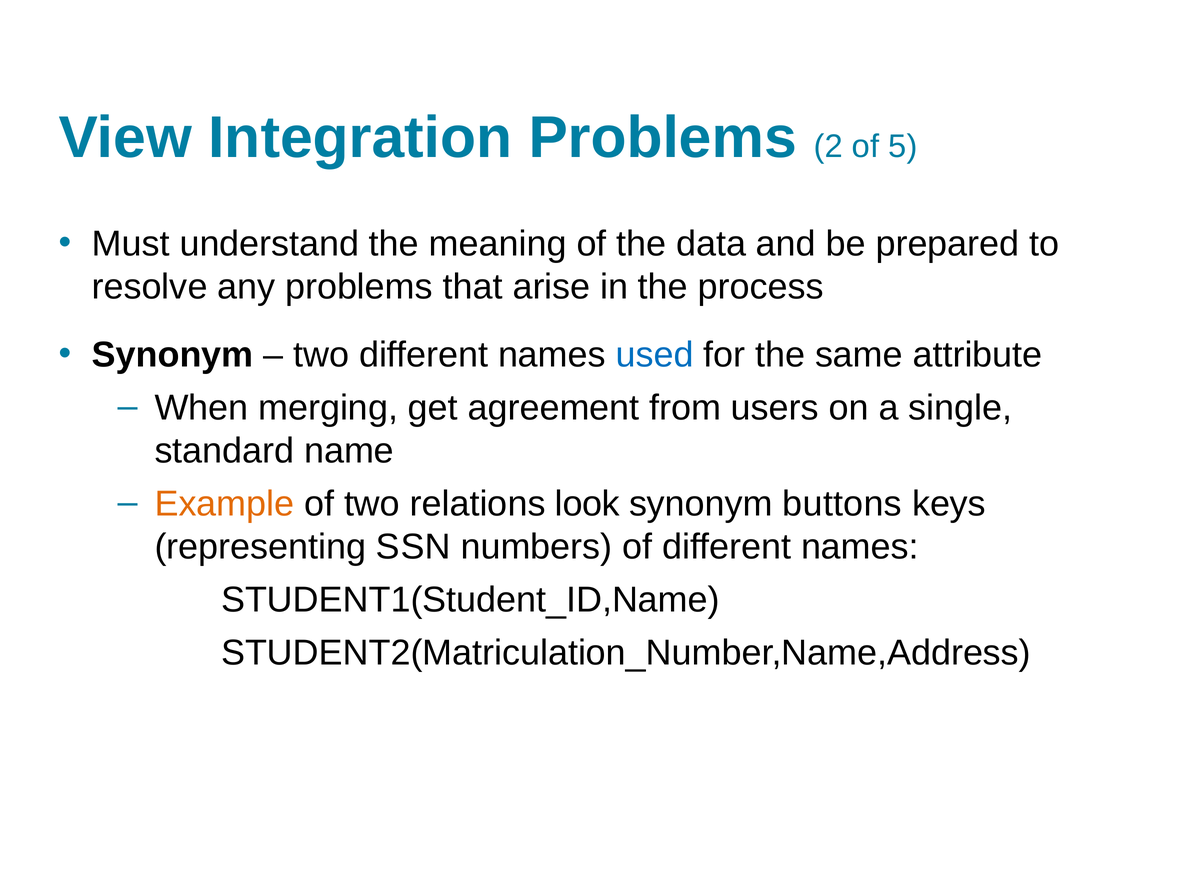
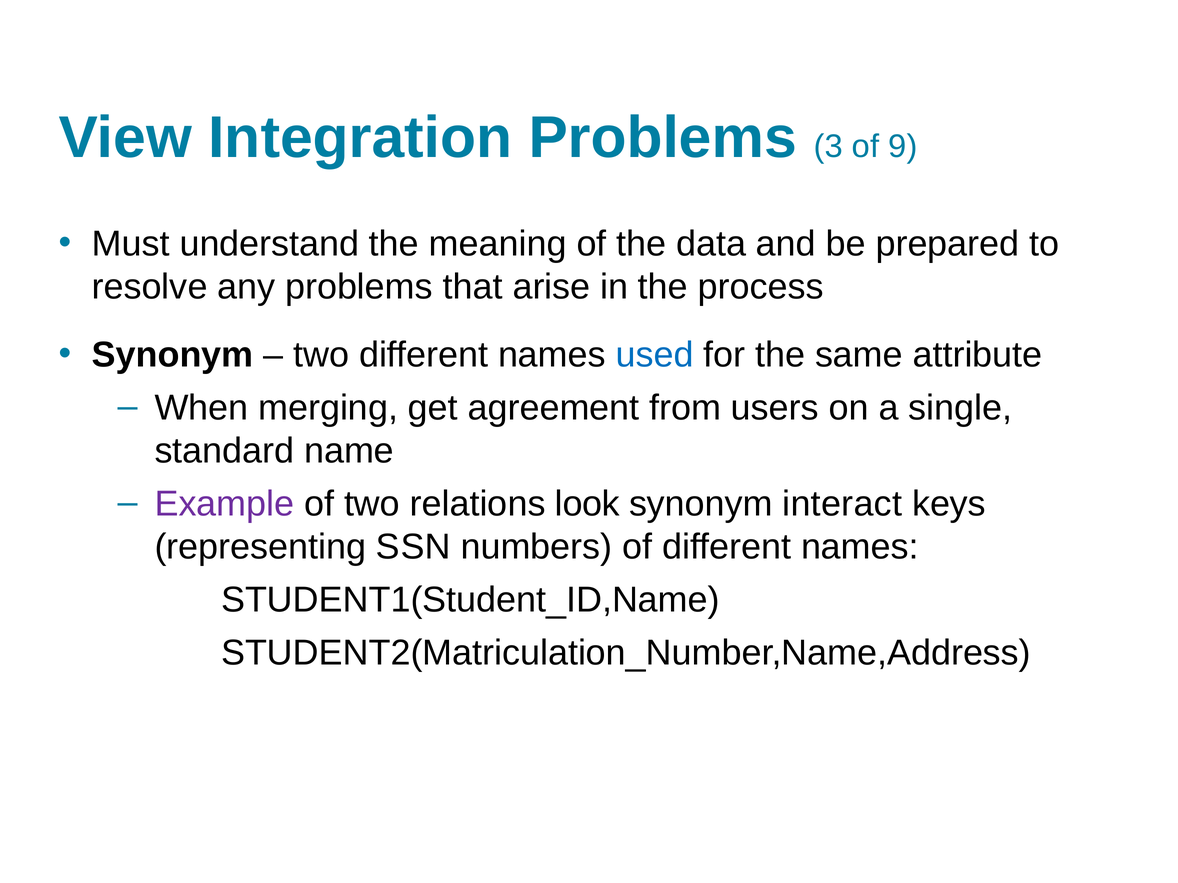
2: 2 -> 3
5: 5 -> 9
Example colour: orange -> purple
buttons: buttons -> interact
